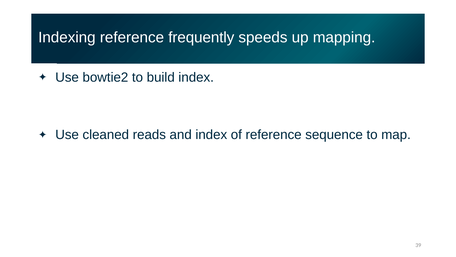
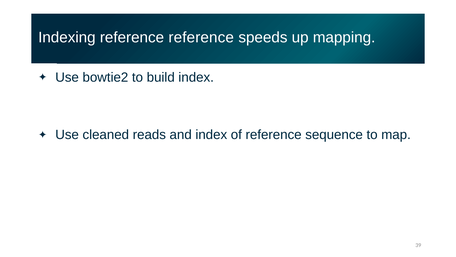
reference frequently: frequently -> reference
